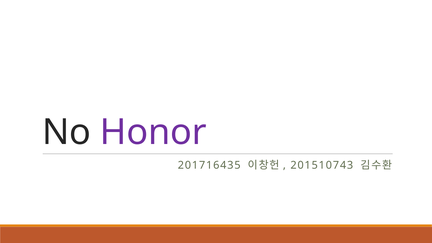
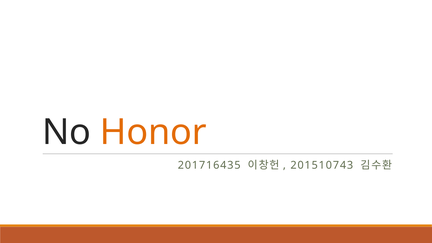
Honor colour: purple -> orange
